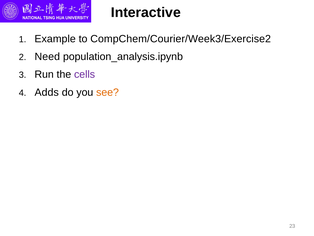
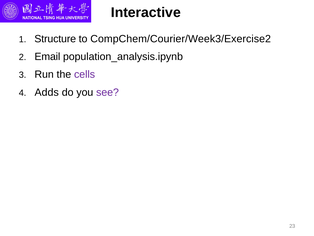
Example: Example -> Structure
Need: Need -> Email
see colour: orange -> purple
